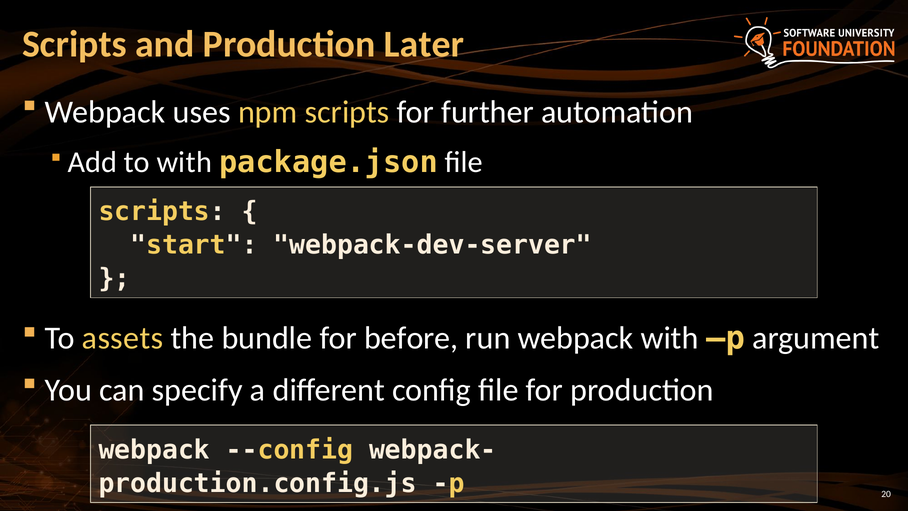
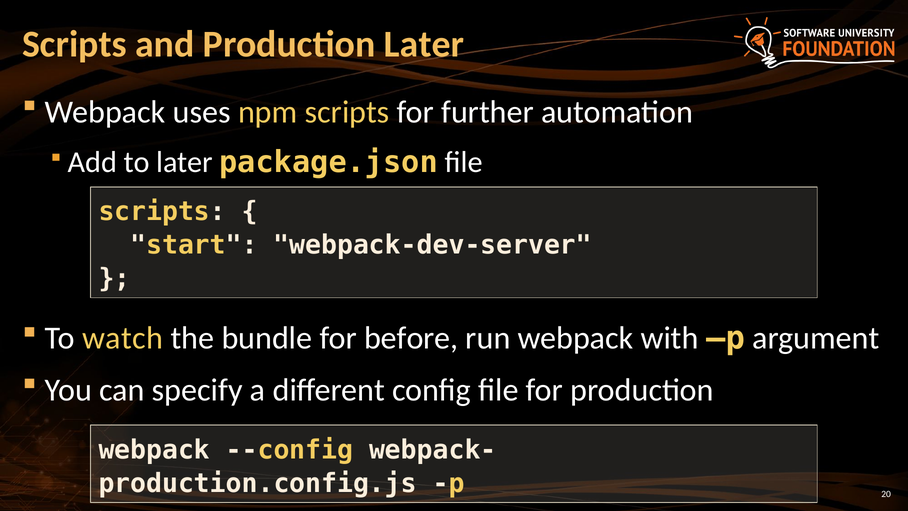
to with: with -> later
assets: assets -> watch
